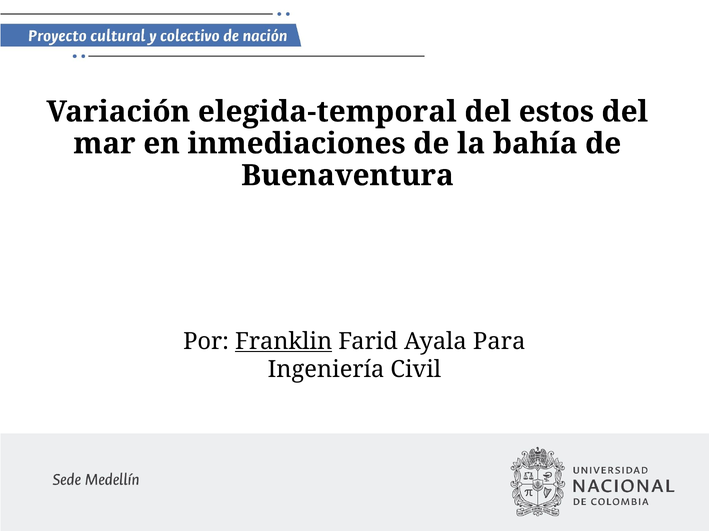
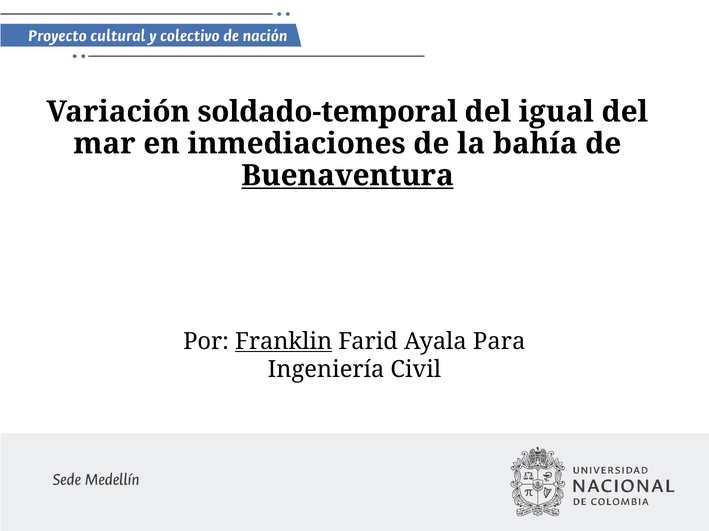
elegida-temporal: elegida-temporal -> soldado-temporal
estos: estos -> igual
Buenaventura underline: none -> present
